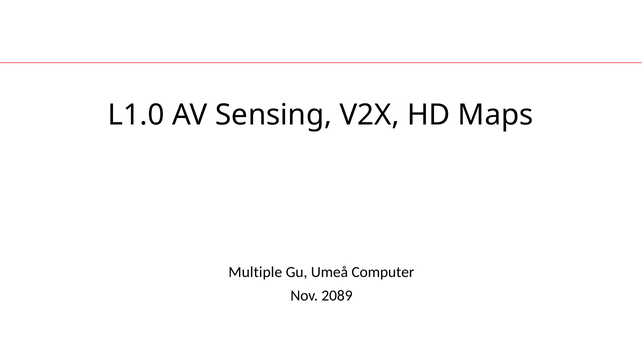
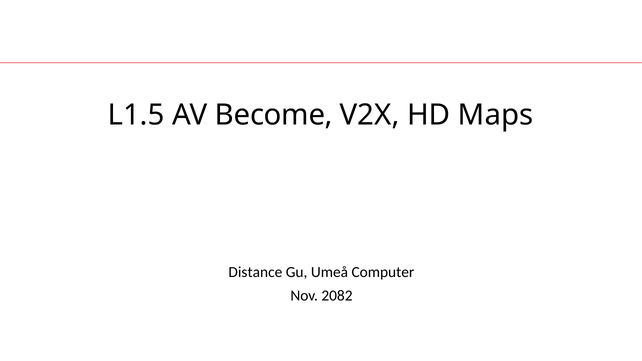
L1.0: L1.0 -> L1.5
Sensing: Sensing -> Become
Multiple: Multiple -> Distance
2089: 2089 -> 2082
